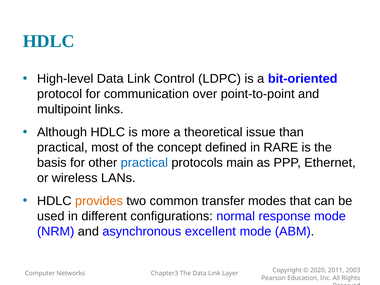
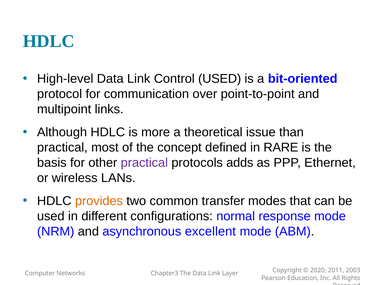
Control LDPC: LDPC -> USED
practical at (144, 163) colour: blue -> purple
main: main -> adds
